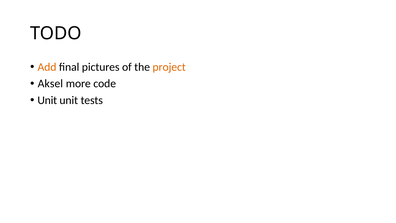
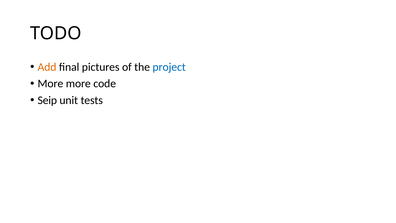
project colour: orange -> blue
Aksel at (50, 84): Aksel -> More
Unit at (47, 100): Unit -> Seip
